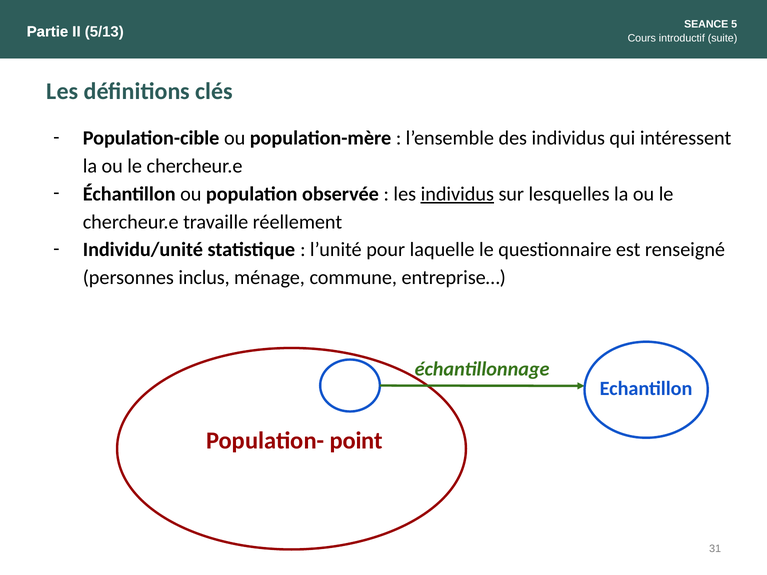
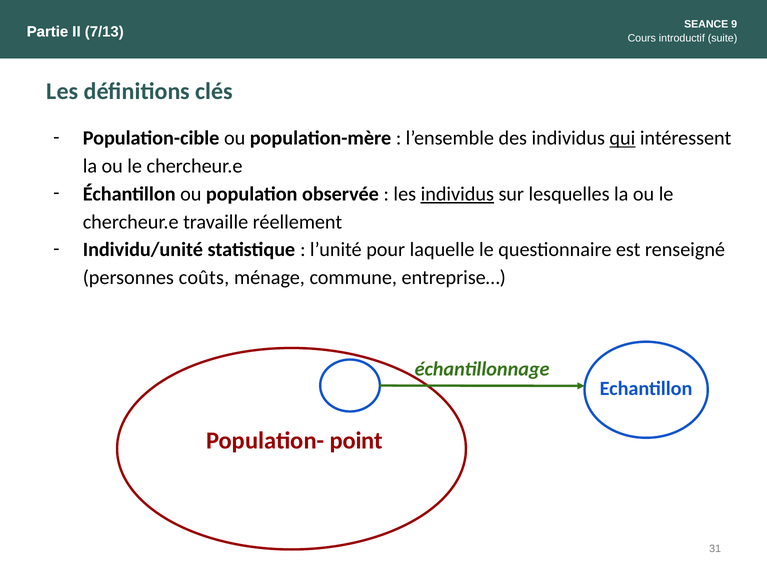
5: 5 -> 9
5/13: 5/13 -> 7/13
qui underline: none -> present
inclus: inclus -> coûts
